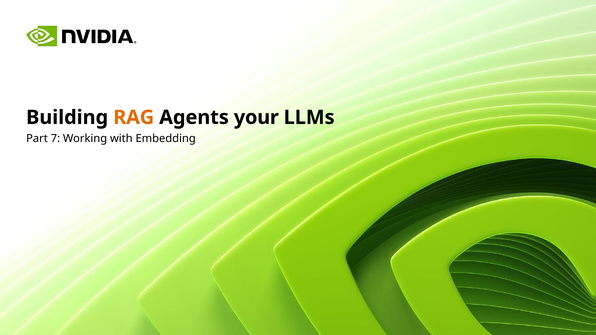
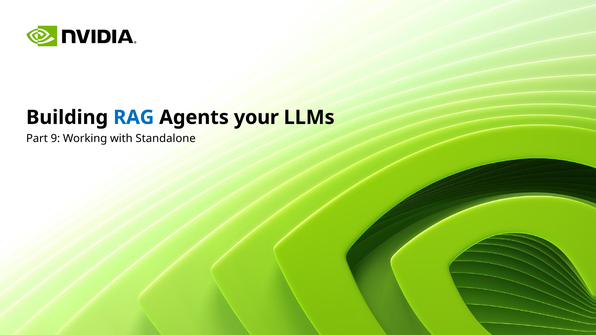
RAG colour: orange -> blue
7: 7 -> 9
Embedding: Embedding -> Standalone
